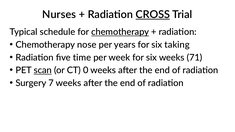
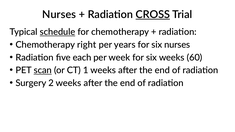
schedule underline: none -> present
chemotherapy at (120, 32) underline: present -> none
nose: nose -> right
six taking: taking -> nurses
time: time -> each
71: 71 -> 60
0: 0 -> 1
7: 7 -> 2
